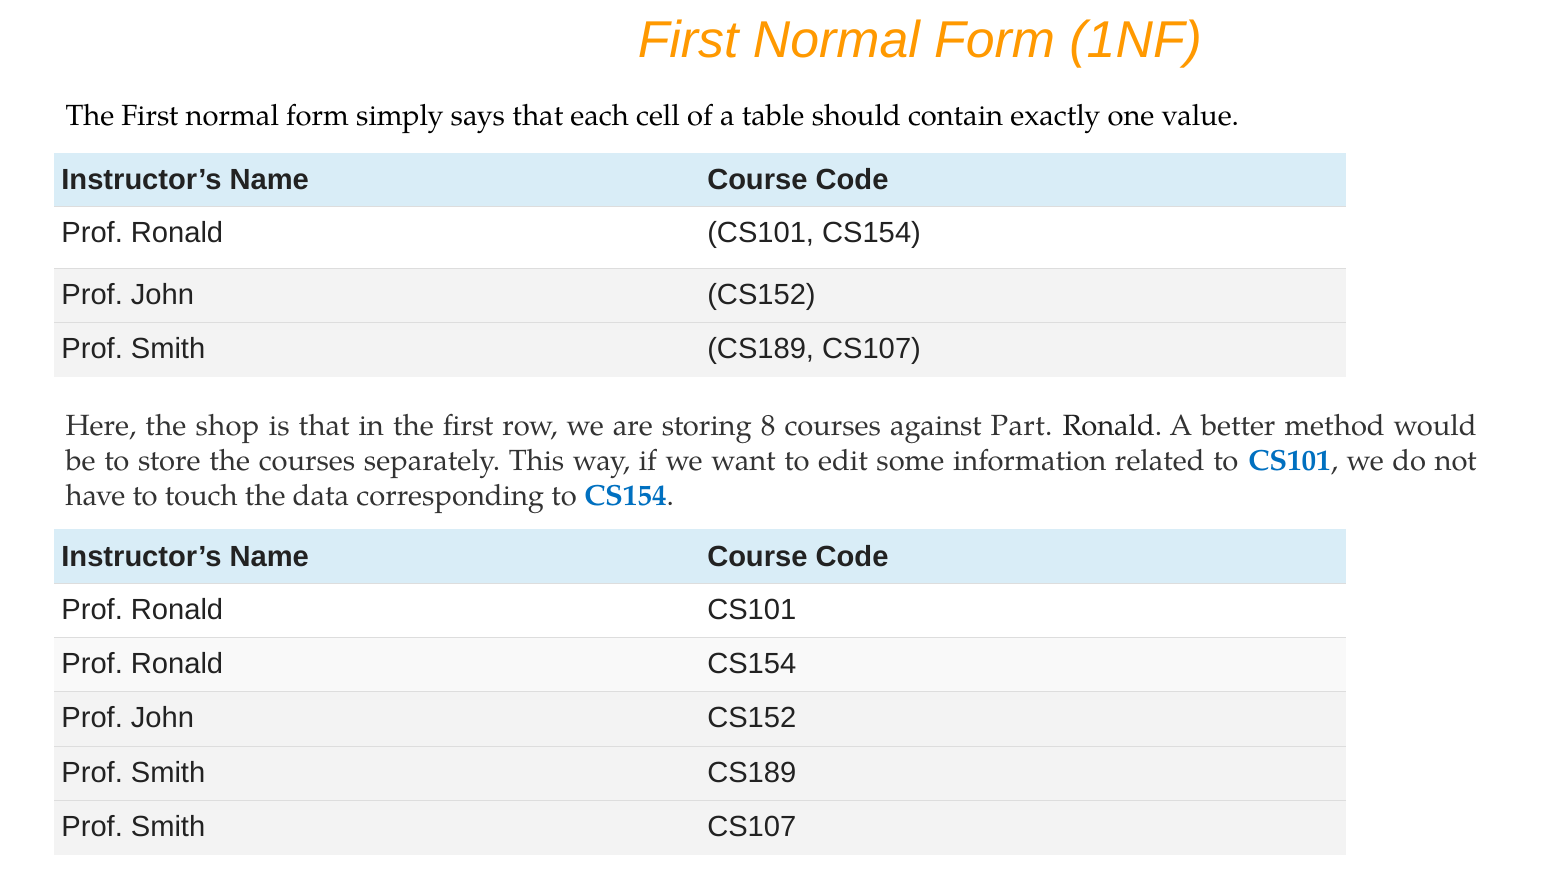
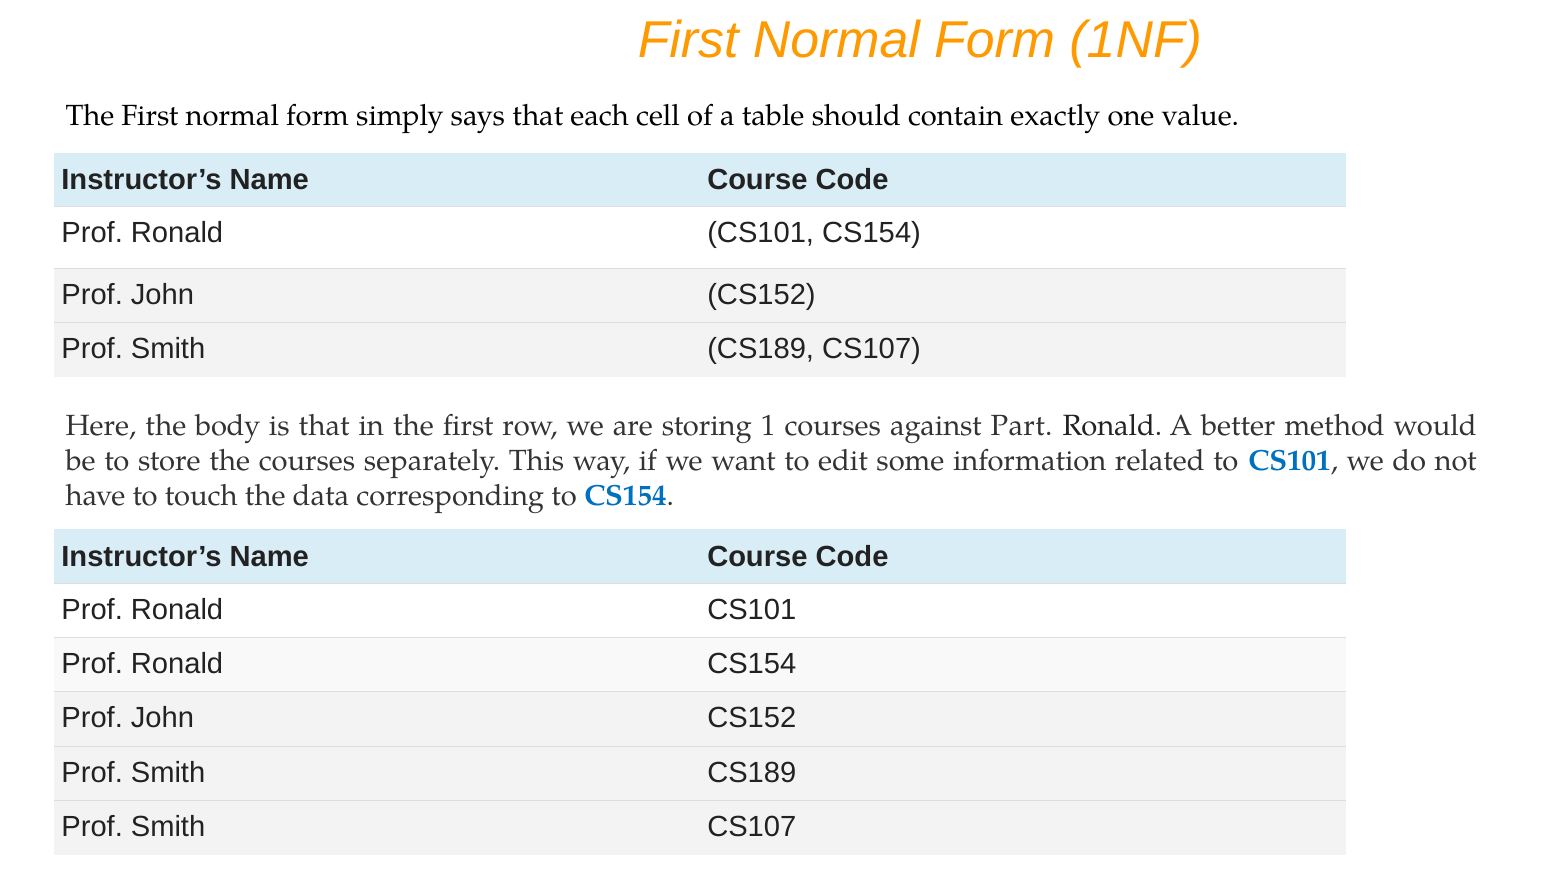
shop: shop -> body
8: 8 -> 1
